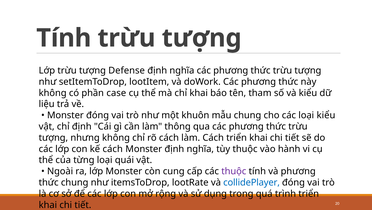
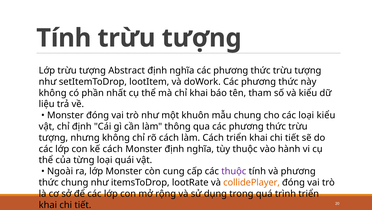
Defense: Defense -> Abstract
case: case -> nhất
collidePlayer colour: blue -> orange
